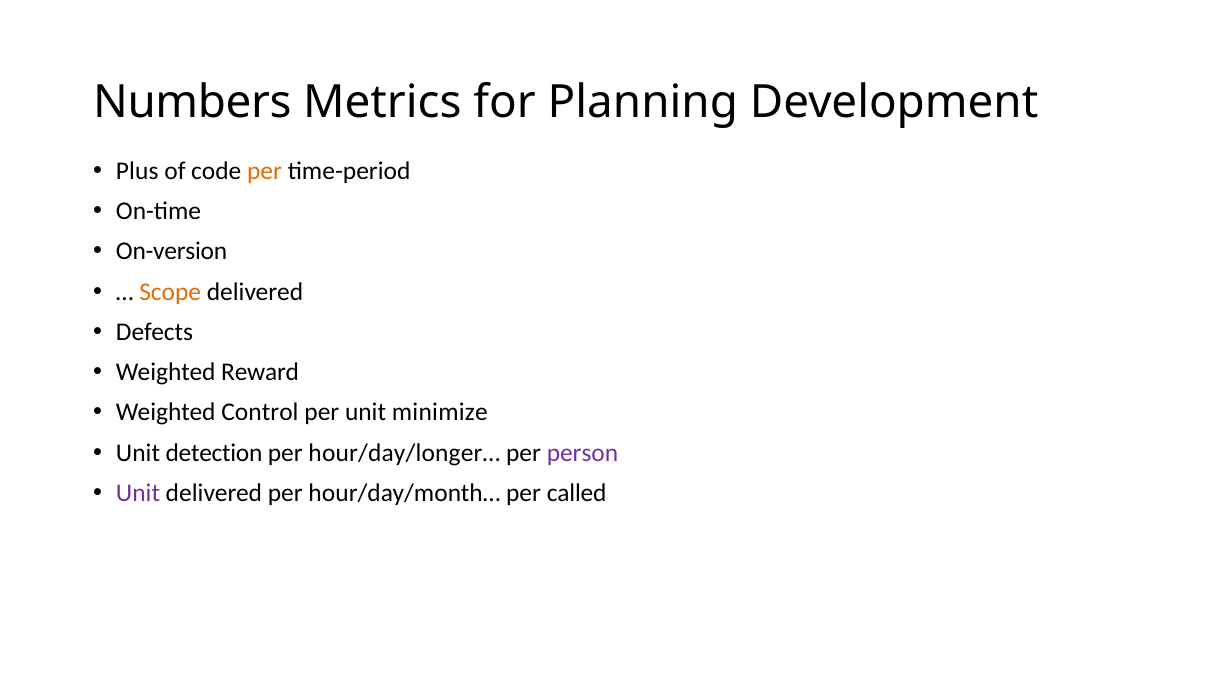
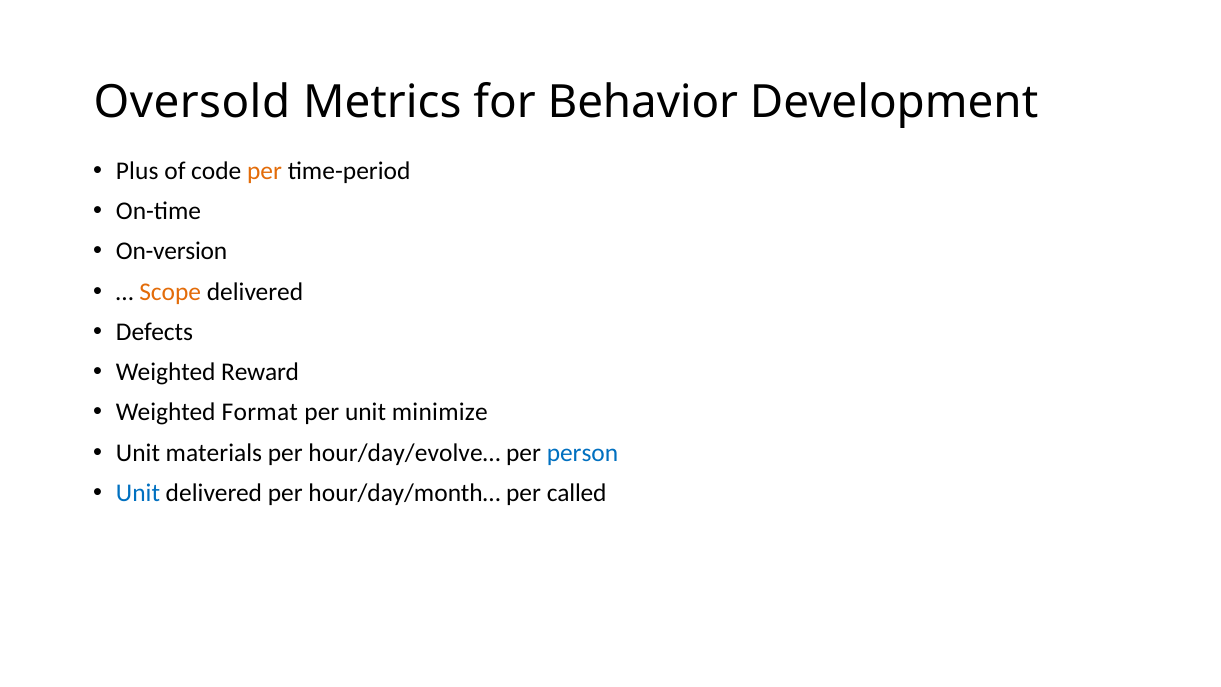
Numbers: Numbers -> Oversold
Planning: Planning -> Behavior
Control: Control -> Format
detection: detection -> materials
hour/day/longer…: hour/day/longer… -> hour/day/evolve…
person colour: purple -> blue
Unit at (138, 493) colour: purple -> blue
